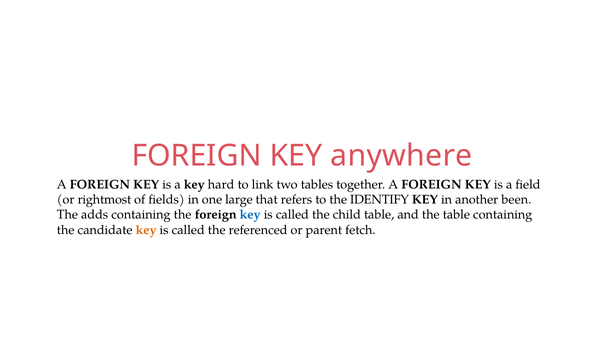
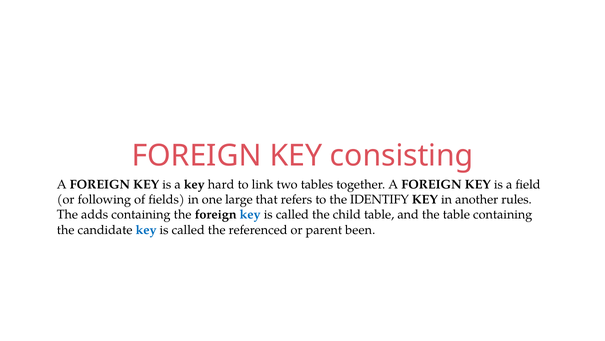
anywhere: anywhere -> consisting
rightmost: rightmost -> following
been: been -> rules
key at (146, 229) colour: orange -> blue
fetch: fetch -> been
